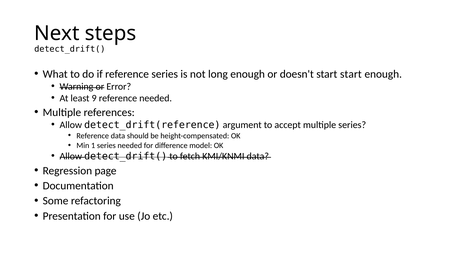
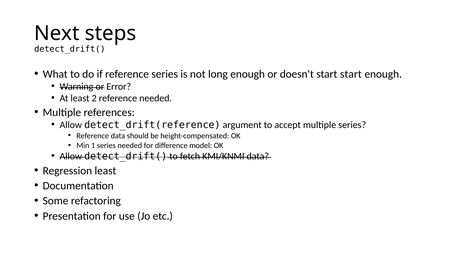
9: 9 -> 2
Regression page: page -> least
